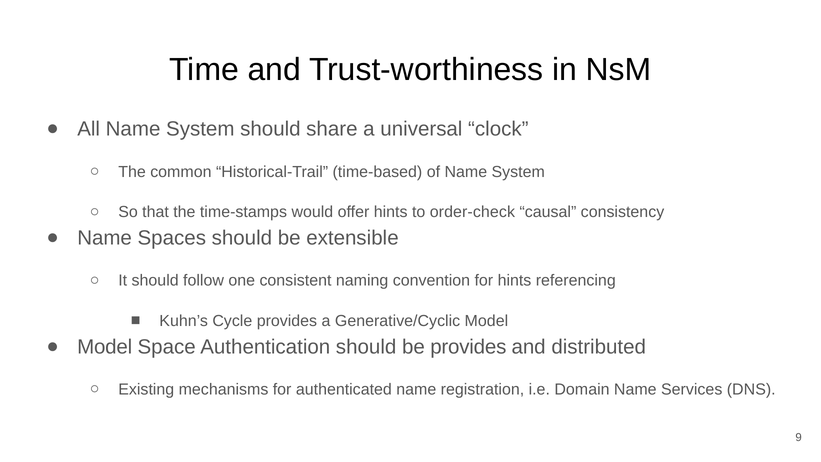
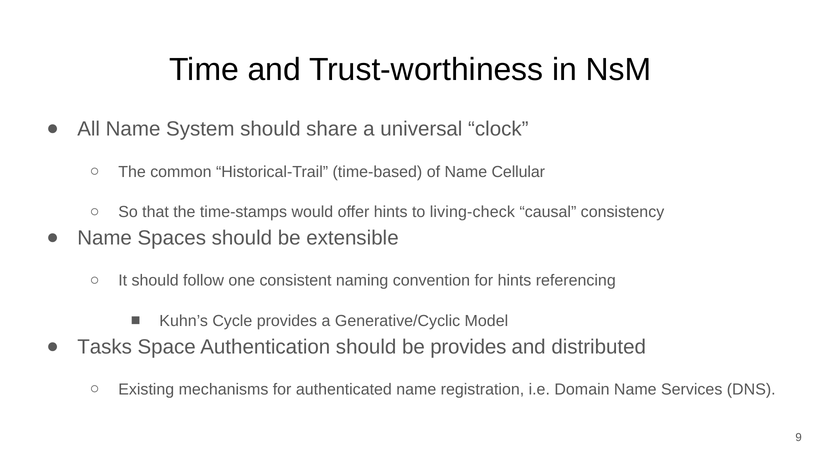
of Name System: System -> Cellular
order-check: order-check -> living-check
Model at (105, 347): Model -> Tasks
